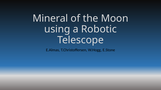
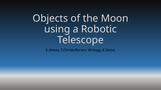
Mineral: Mineral -> Objects
